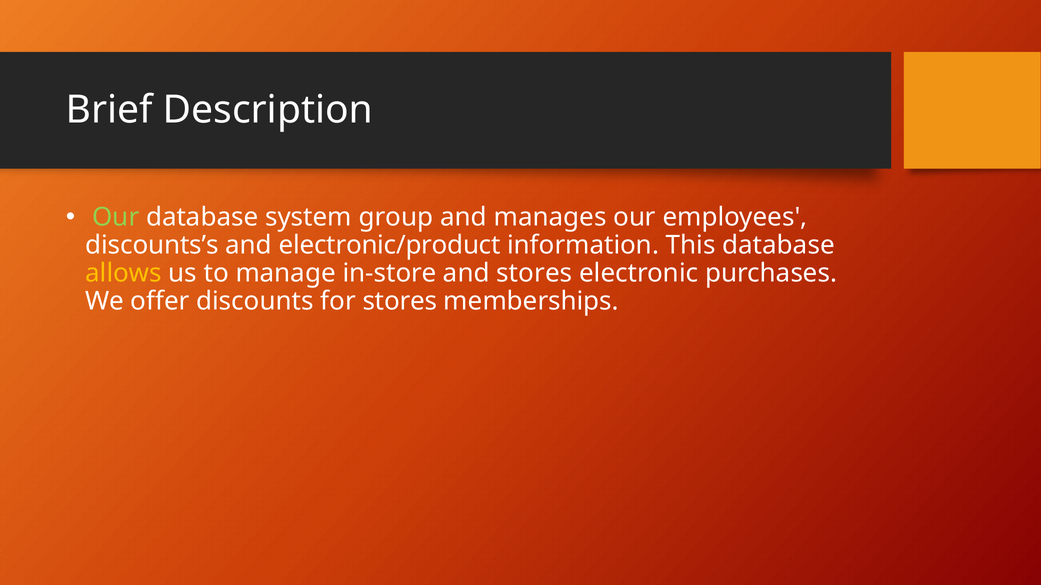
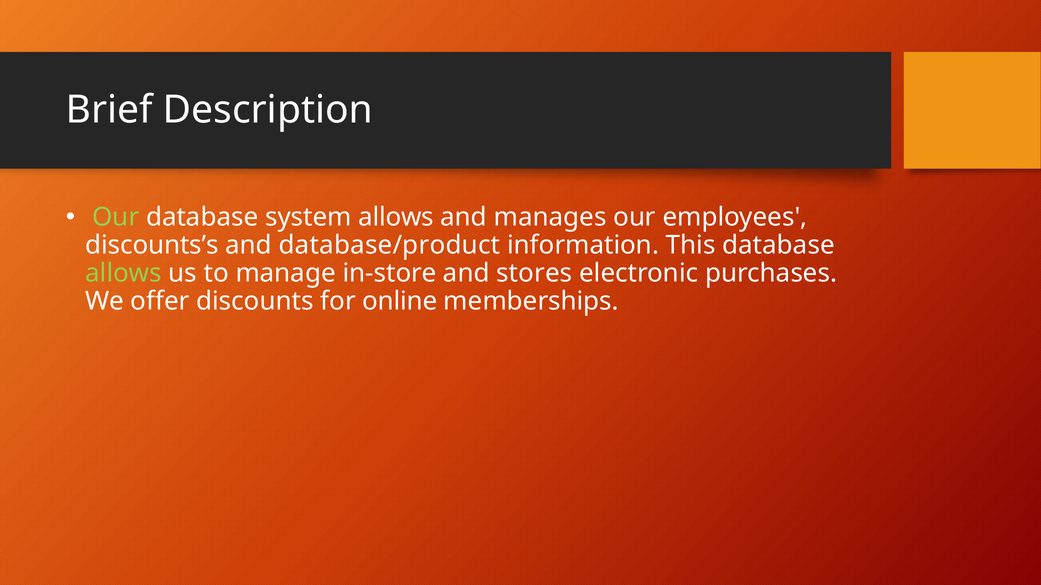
system group: group -> allows
electronic/product: electronic/product -> database/product
allows at (124, 274) colour: yellow -> light green
for stores: stores -> online
